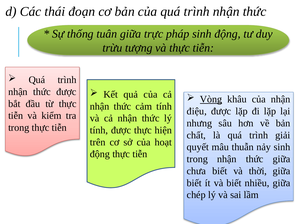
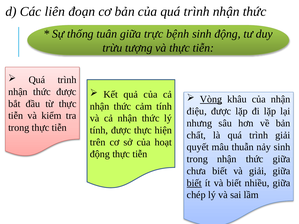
thái: thái -> liên
pháp: pháp -> bệnh
và thời: thời -> giải
biết at (194, 183) underline: none -> present
